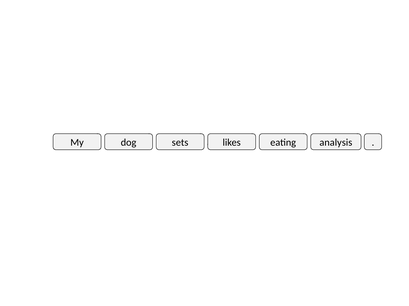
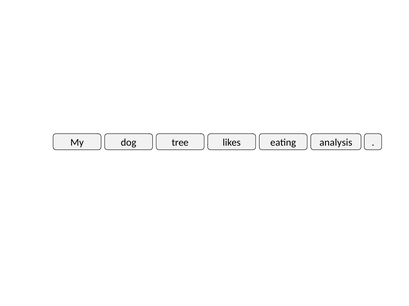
sets: sets -> tree
